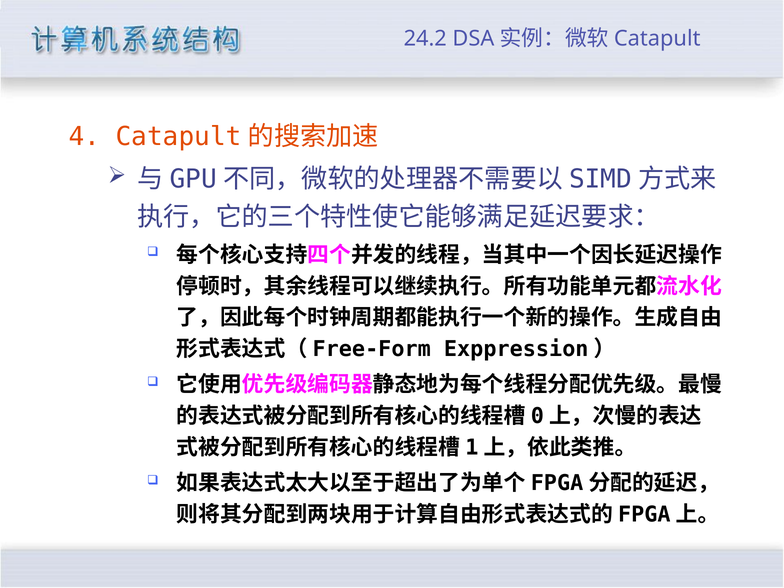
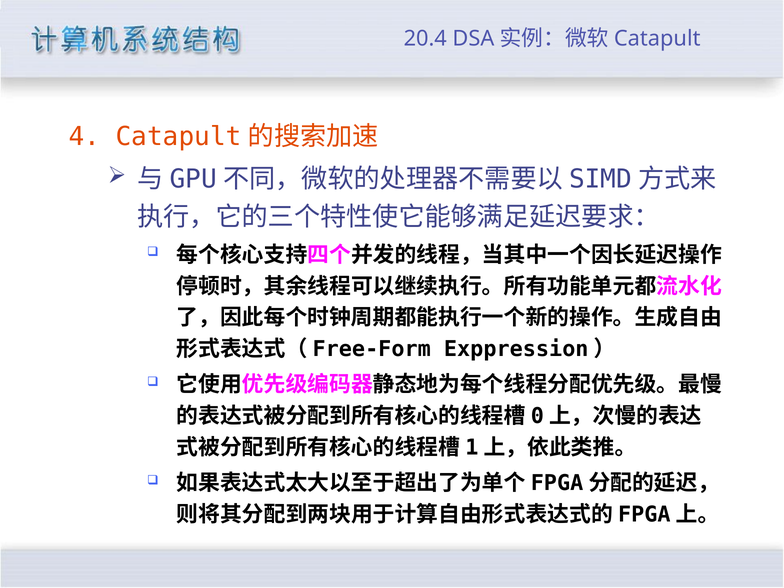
24.2: 24.2 -> 20.4
